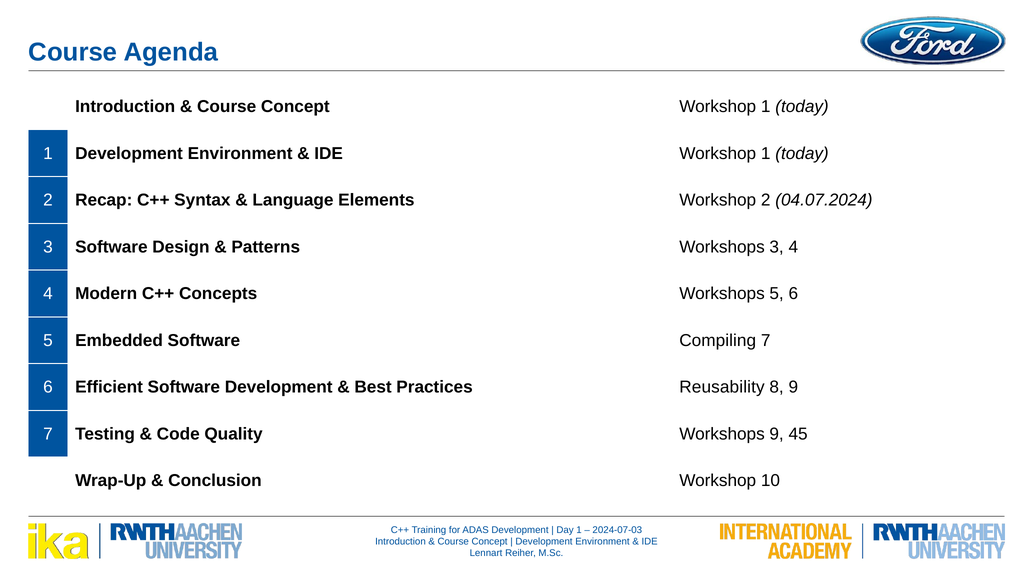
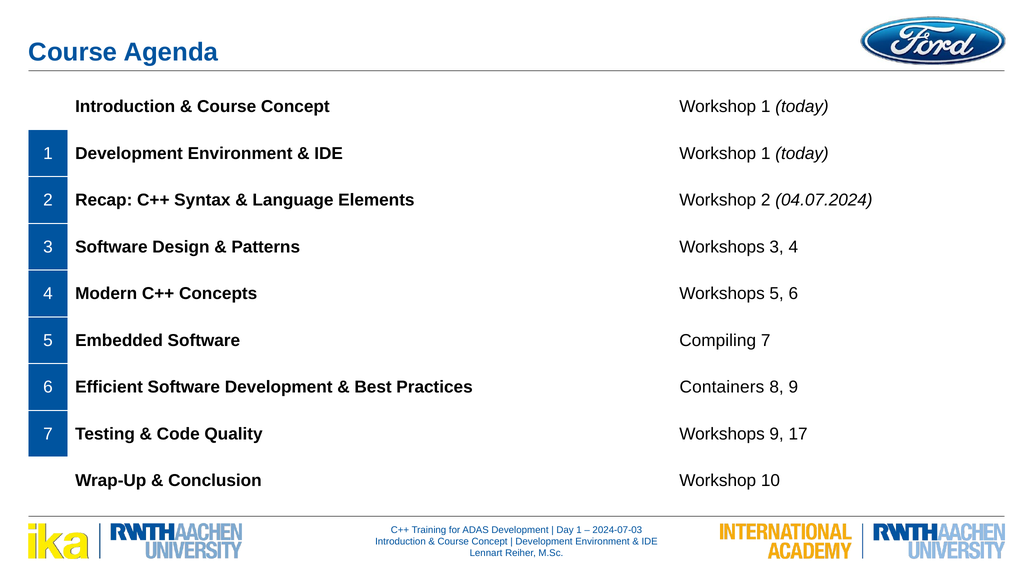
Reusability: Reusability -> Containers
45: 45 -> 17
